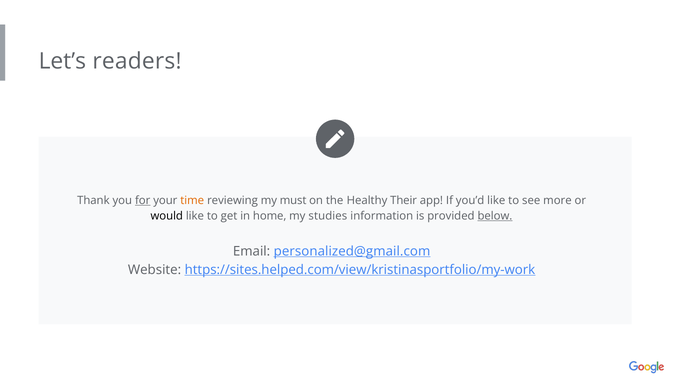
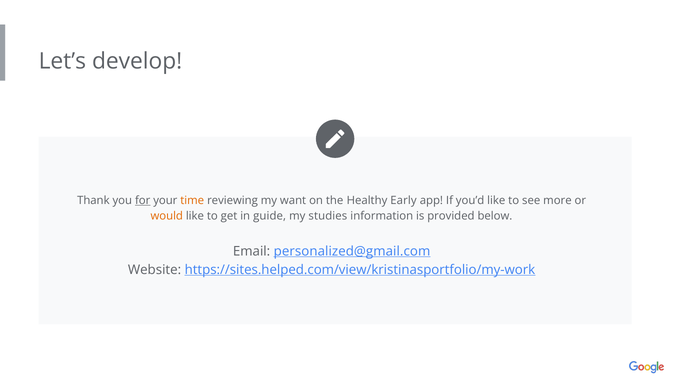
readers: readers -> develop
must: must -> want
Their: Their -> Early
would colour: black -> orange
home: home -> guide
below underline: present -> none
